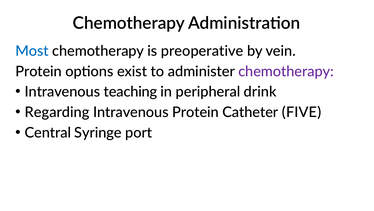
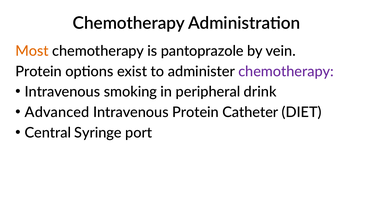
Most colour: blue -> orange
preoperative: preoperative -> pantoprazole
teaching: teaching -> smoking
Regarding: Regarding -> Advanced
FIVE: FIVE -> DIET
